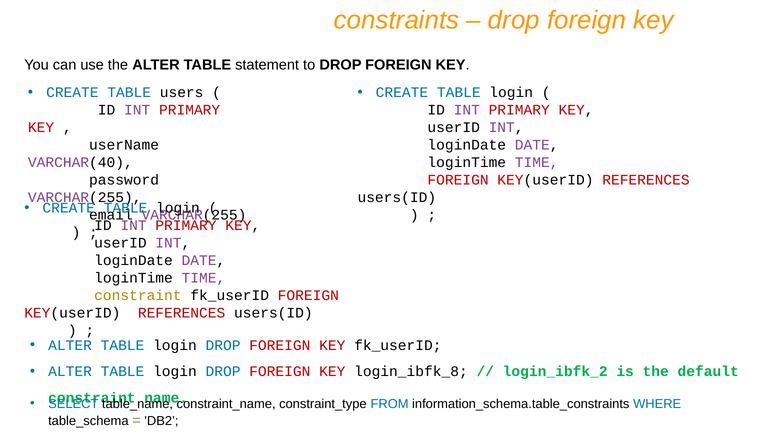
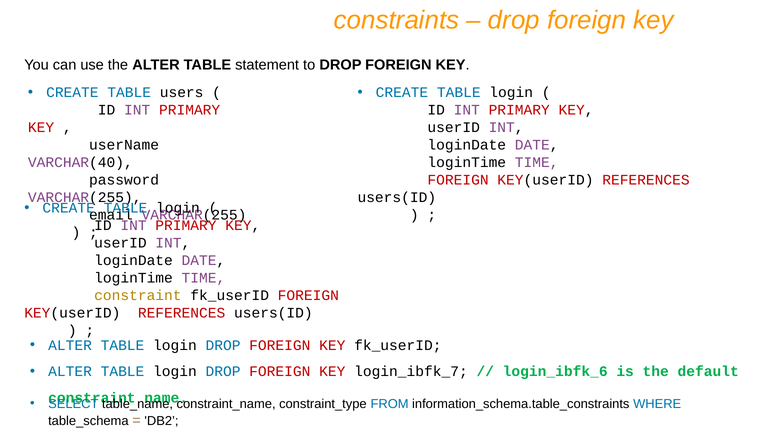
login_ibfk_8: login_ibfk_8 -> login_ibfk_7
login_ibfk_2: login_ibfk_2 -> login_ibfk_6
